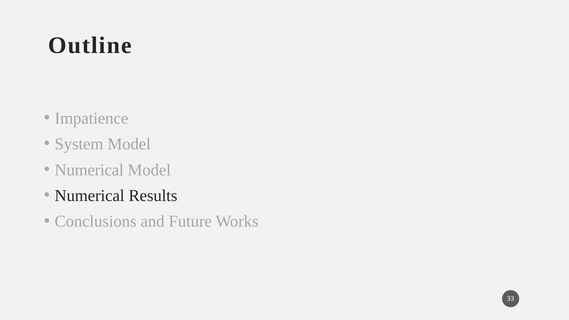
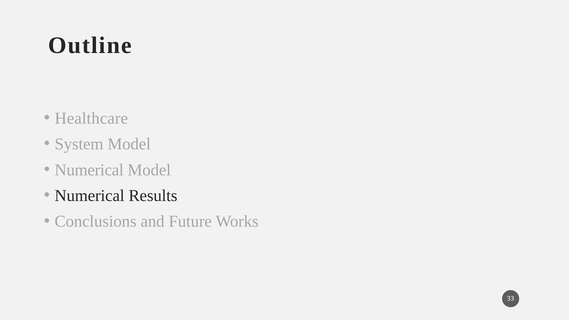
Impatience: Impatience -> Healthcare
